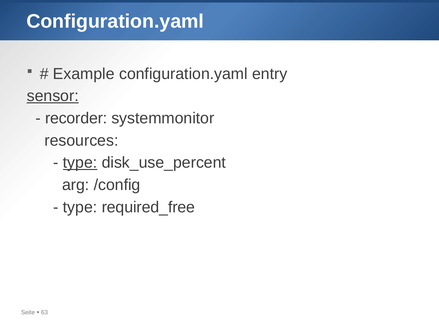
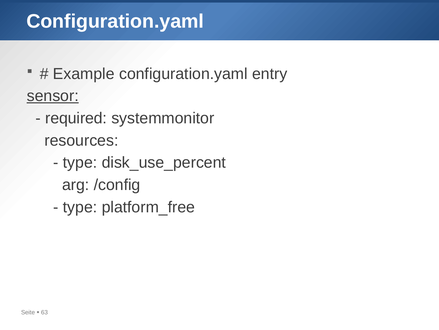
recorder: recorder -> required
type at (80, 162) underline: present -> none
required_free: required_free -> platform_free
